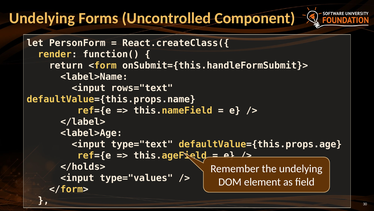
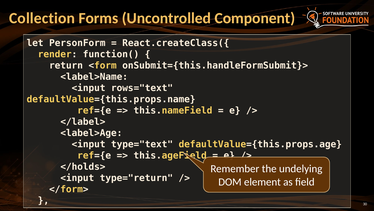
Undelying at (42, 18): Undelying -> Collection
type="values: type="values -> type="return
